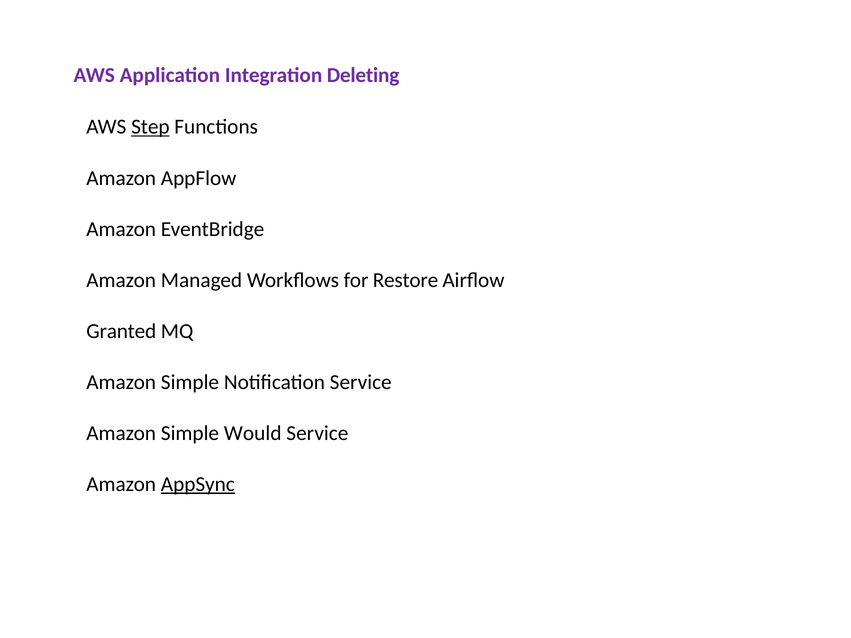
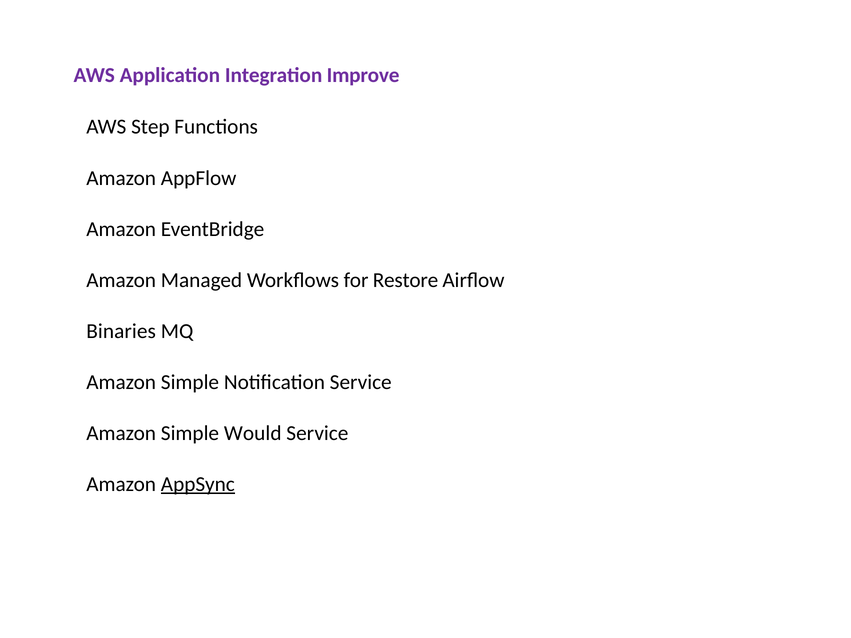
Deleting: Deleting -> Improve
Step underline: present -> none
Granted: Granted -> Binaries
